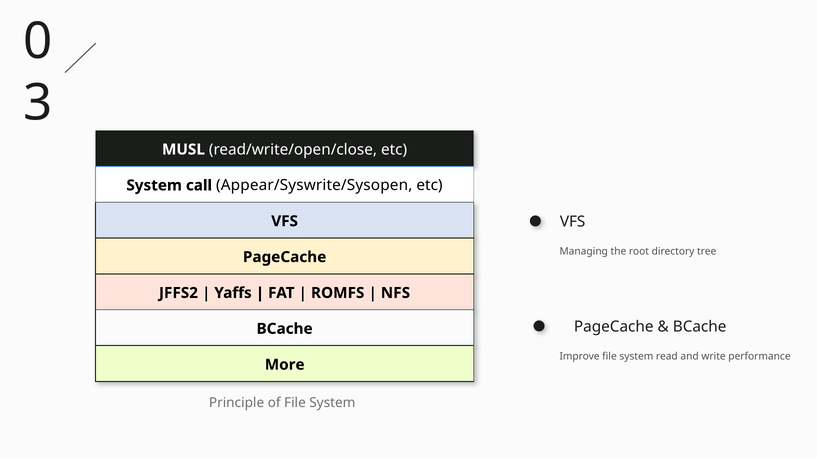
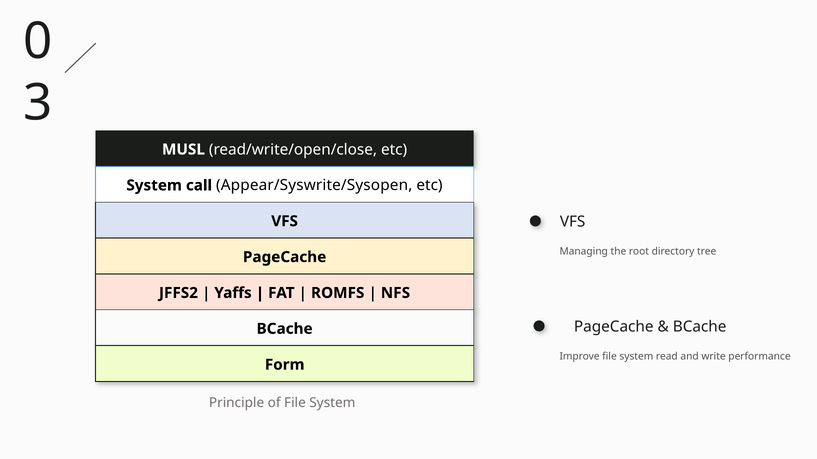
More: More -> Form
